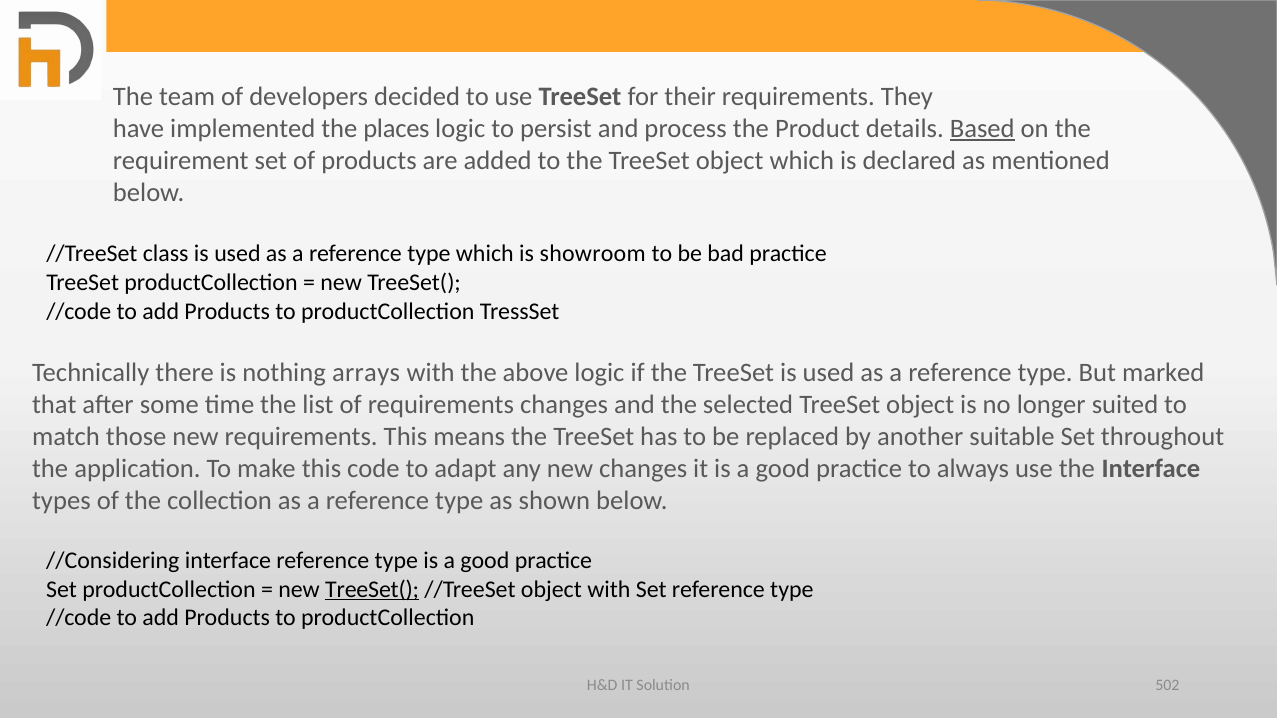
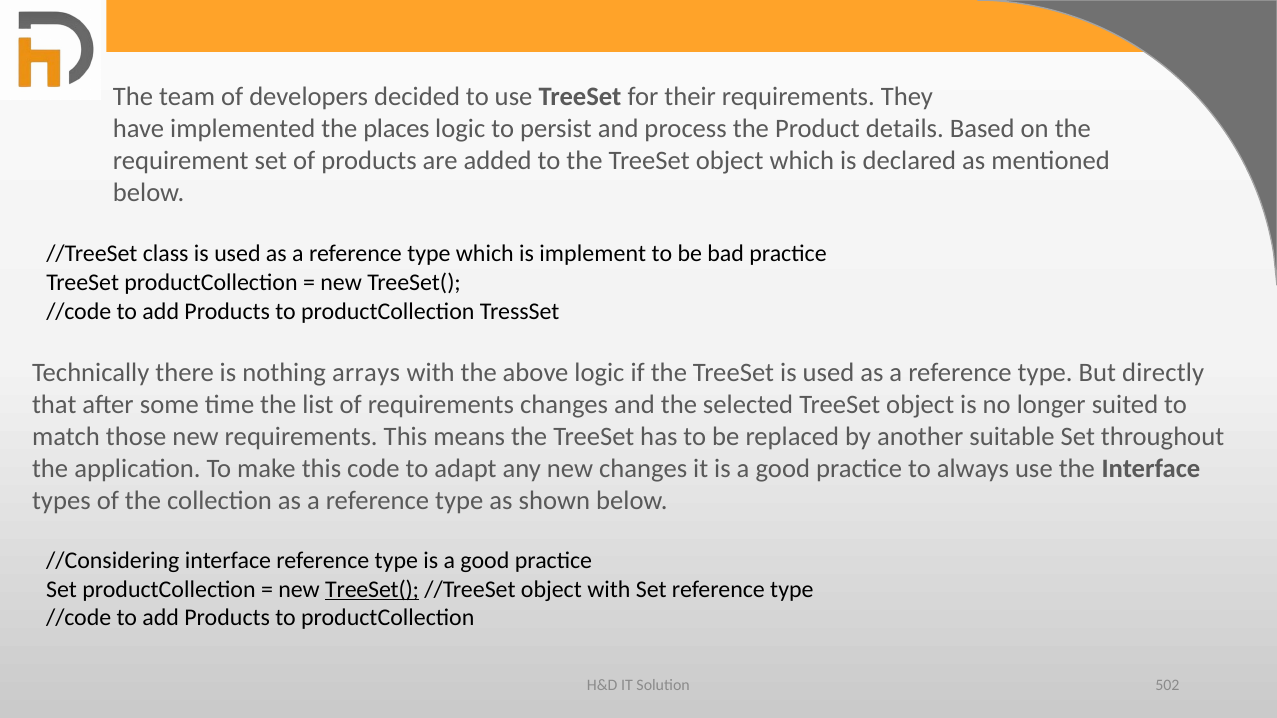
Based underline: present -> none
showroom: showroom -> implement
marked: marked -> directly
